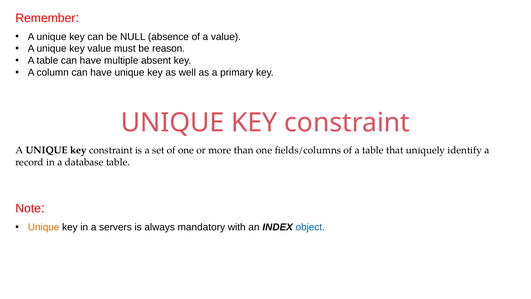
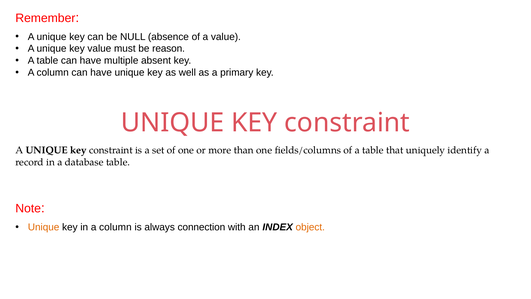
in a servers: servers -> column
mandatory: mandatory -> connection
object colour: blue -> orange
